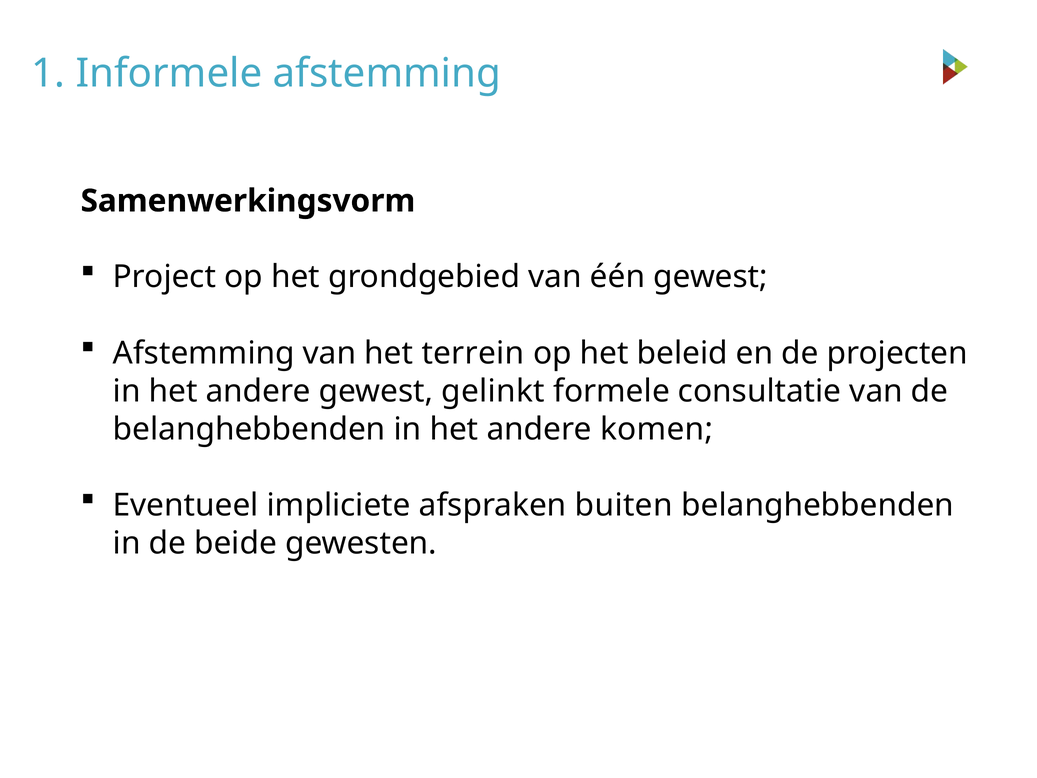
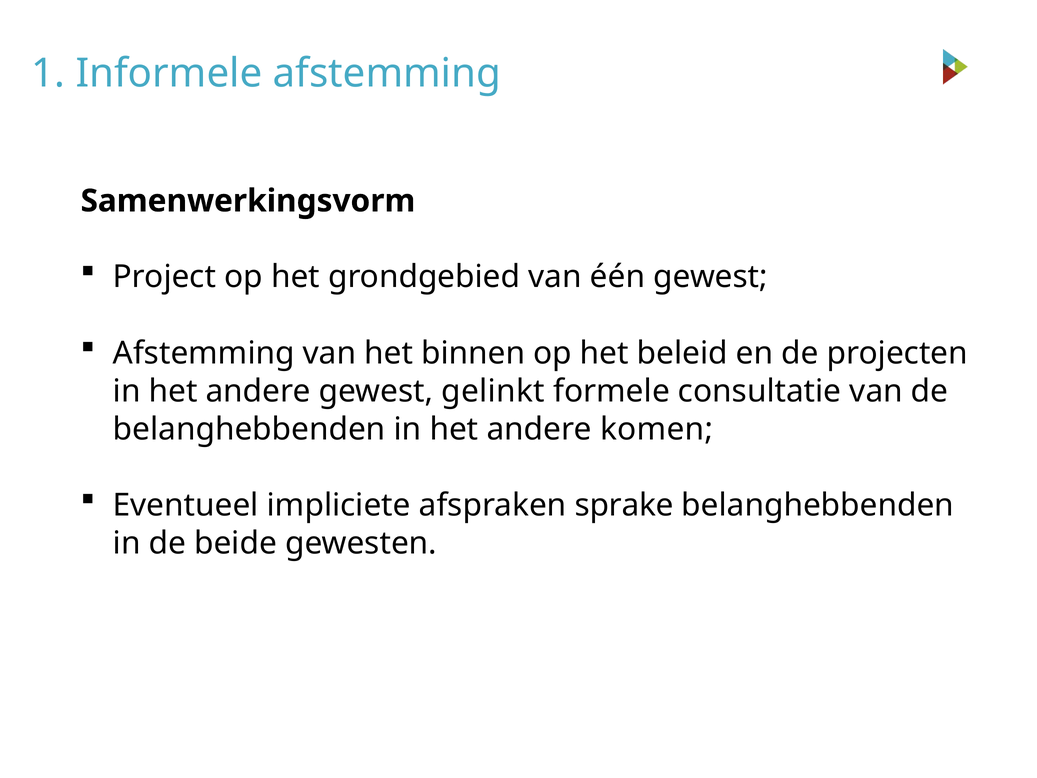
terrein: terrein -> binnen
buiten: buiten -> sprake
